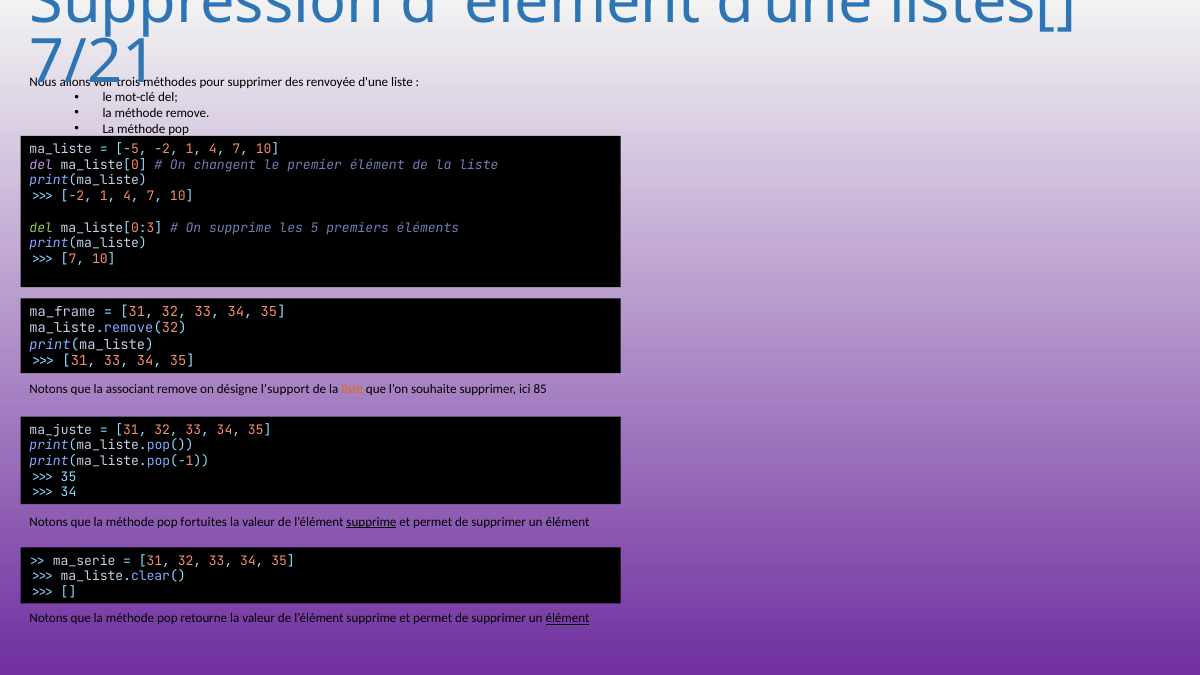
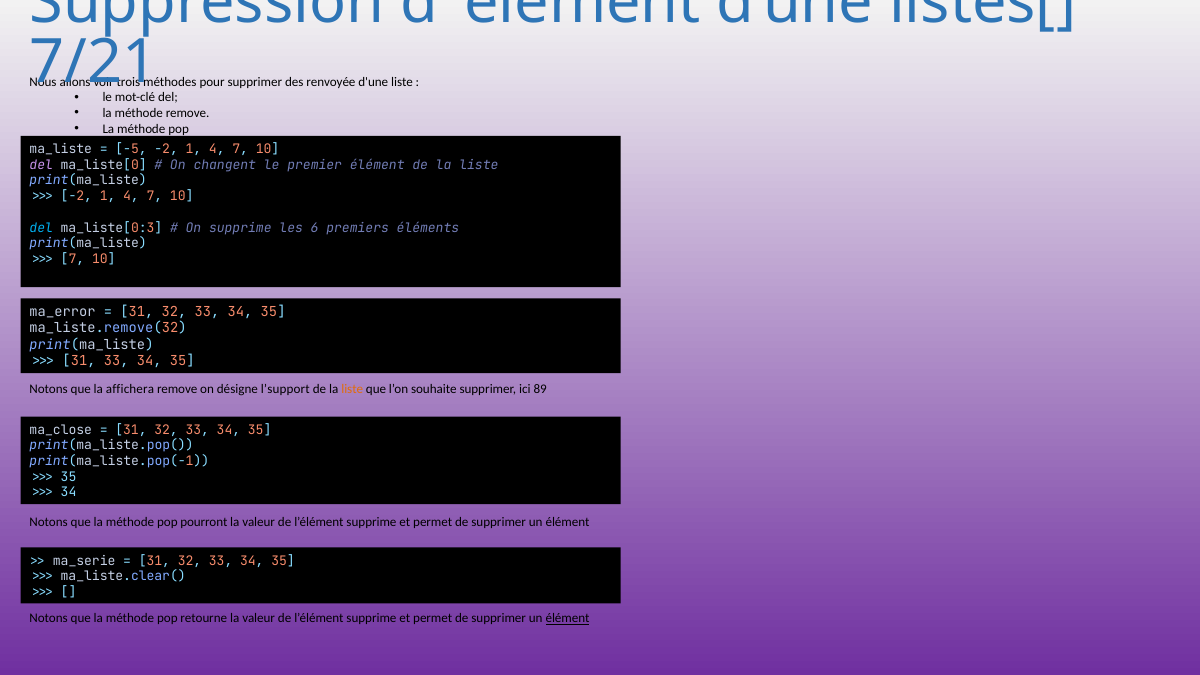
del at (41, 228) colour: light green -> light blue
5: 5 -> 6
ma_frame: ma_frame -> ma_error
associant: associant -> affichera
ici 85: 85 -> 89
ma_juste: ma_juste -> ma_close
fortuites: fortuites -> pourront
supprime at (371, 522) underline: present -> none
